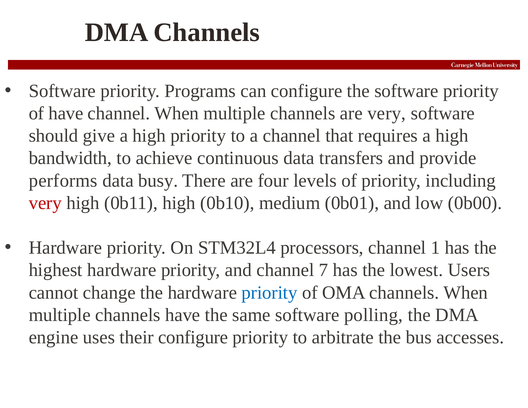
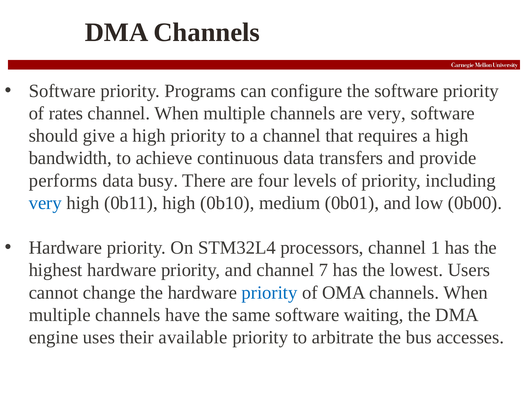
of have: have -> rates
very at (45, 203) colour: red -> blue
polling: polling -> waiting
their configure: configure -> available
